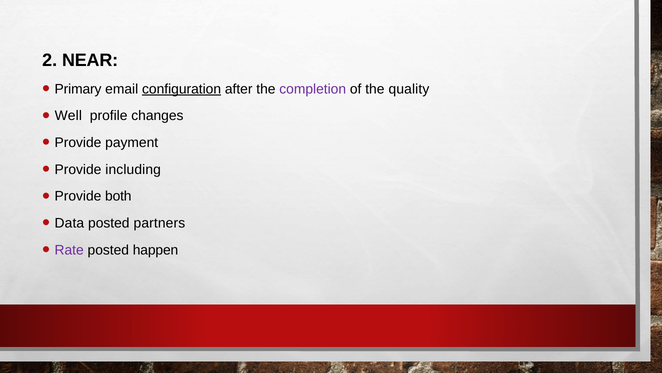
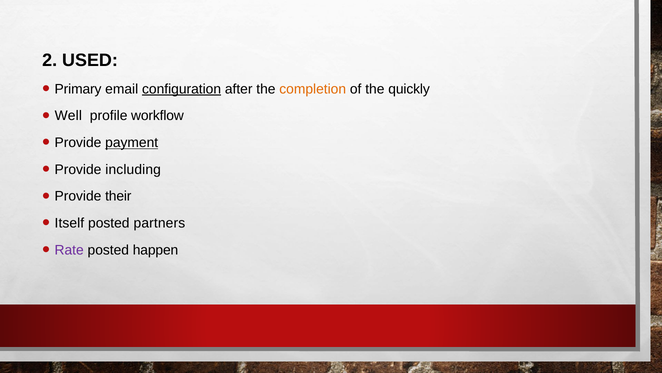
NEAR: NEAR -> USED
completion colour: purple -> orange
quality: quality -> quickly
changes: changes -> workflow
payment underline: none -> present
both: both -> their
Data: Data -> Itself
